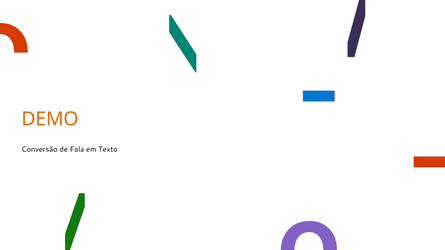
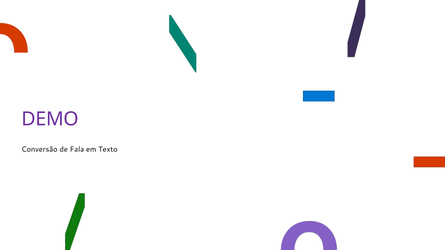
DEMO colour: orange -> purple
